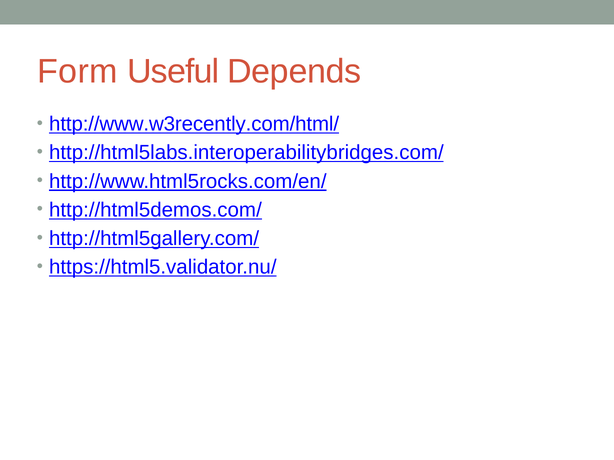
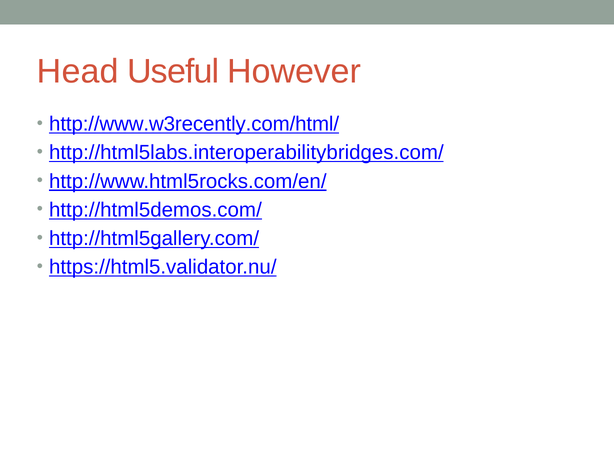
Form: Form -> Head
Depends: Depends -> However
